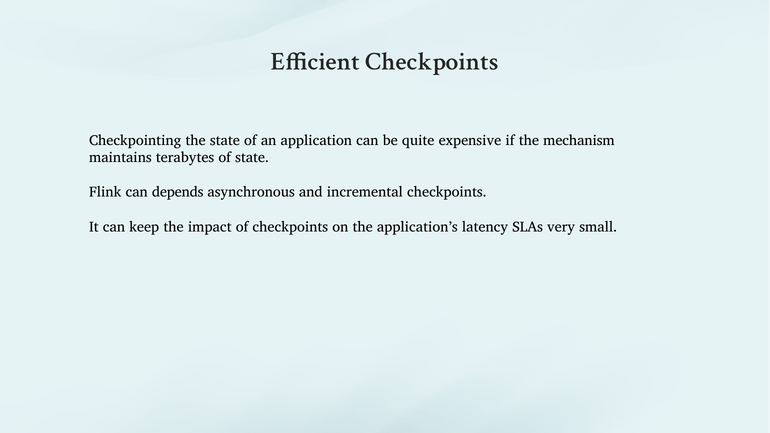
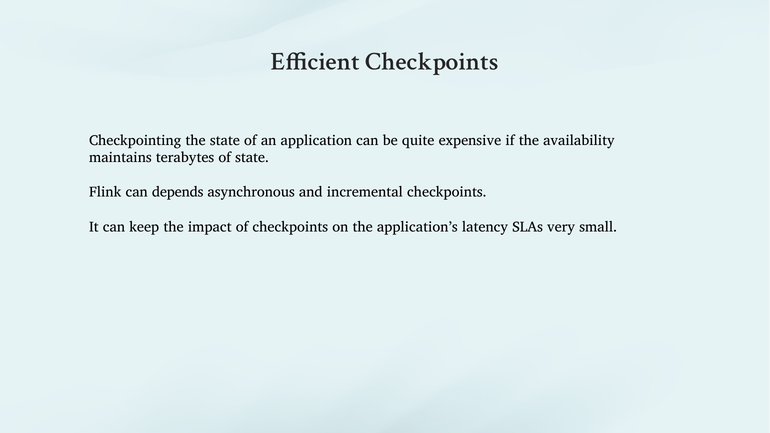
mechanism: mechanism -> availability
